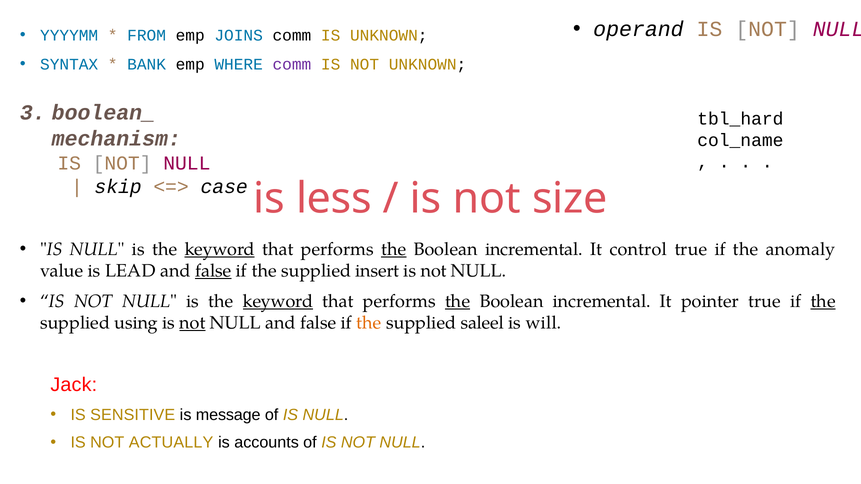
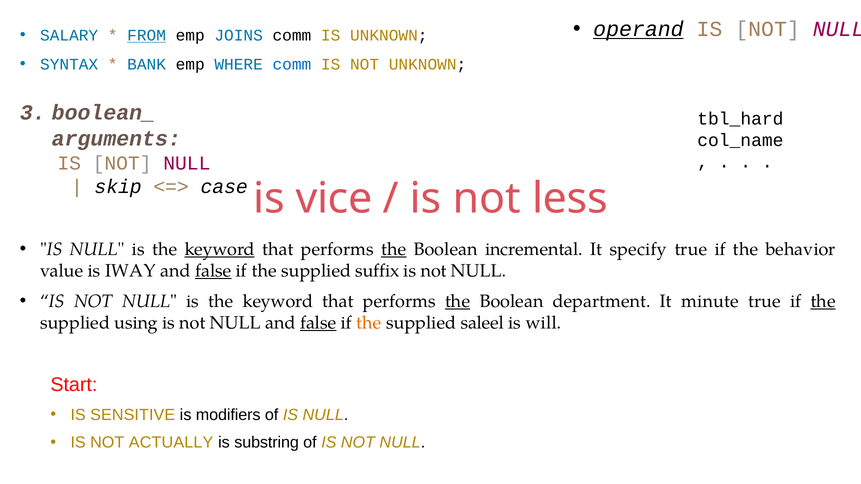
operand underline: none -> present
YYYYMM: YYYYMM -> SALARY
FROM underline: none -> present
comm at (292, 64) colour: purple -> blue
mechanism: mechanism -> arguments
less: less -> vice
size: size -> less
control: control -> specify
anomaly: anomaly -> behavior
LEAD: LEAD -> IWAY
insert: insert -> suffix
keyword at (278, 301) underline: present -> none
incremental at (602, 301): incremental -> department
pointer: pointer -> minute
not at (192, 323) underline: present -> none
false at (318, 323) underline: none -> present
Jack: Jack -> Start
message: message -> modifiers
accounts: accounts -> substring
